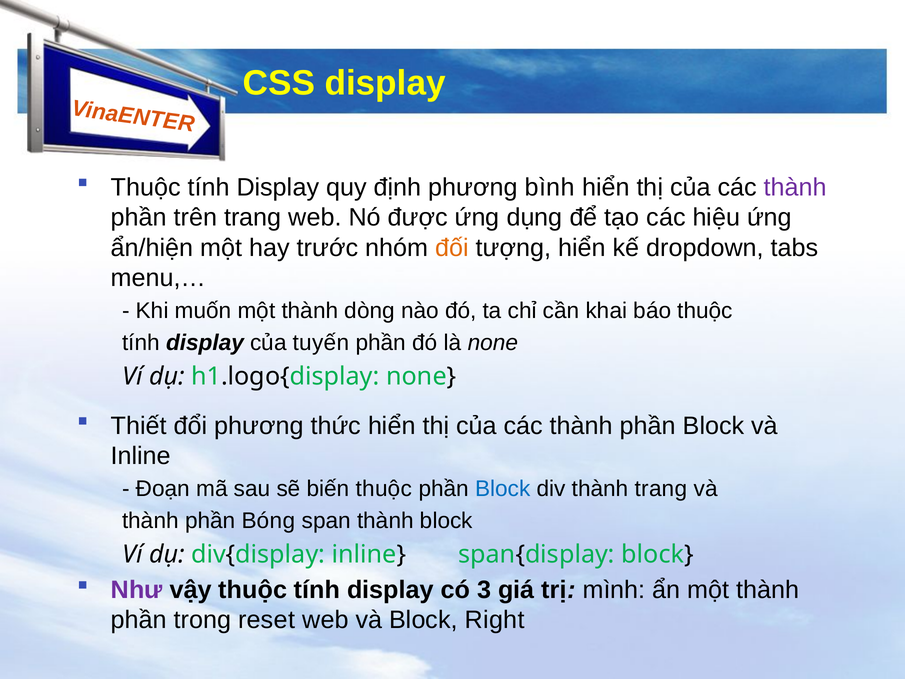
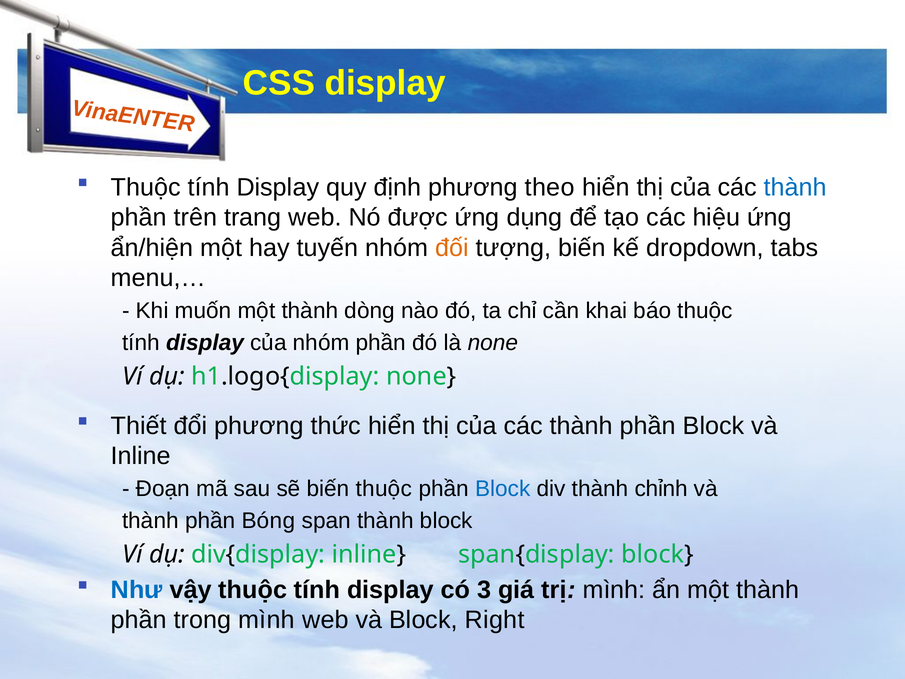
bình: bình -> theo
thành at (795, 187) colour: purple -> blue
trước: trước -> tuyến
tượng hiển: hiển -> biến
của tuyến: tuyến -> nhóm
thành trang: trang -> chỉnh
Như colour: purple -> blue
trong reset: reset -> mình
